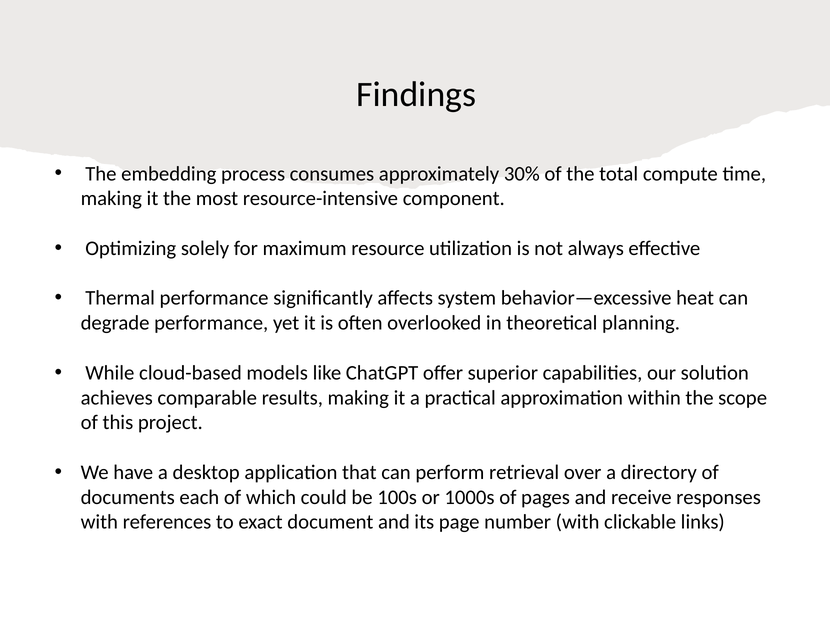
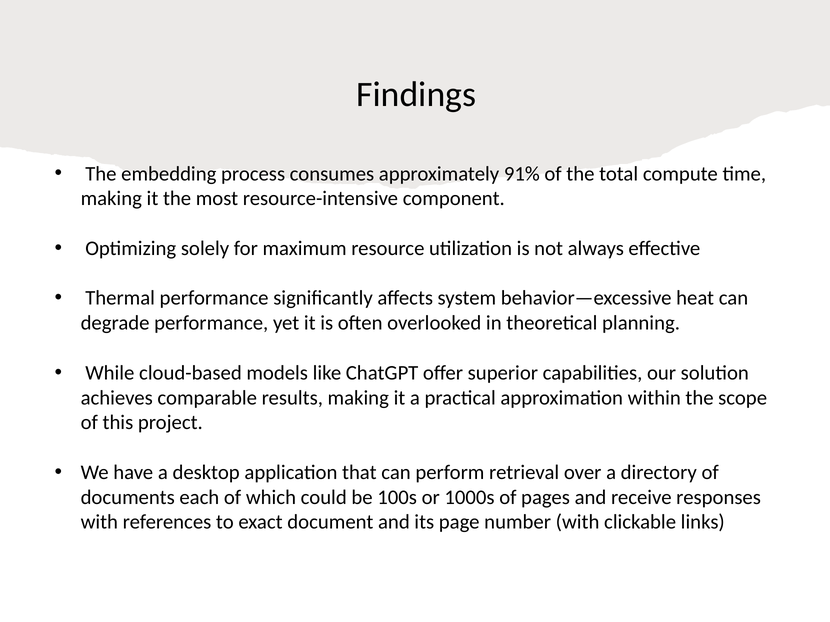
30%: 30% -> 91%
